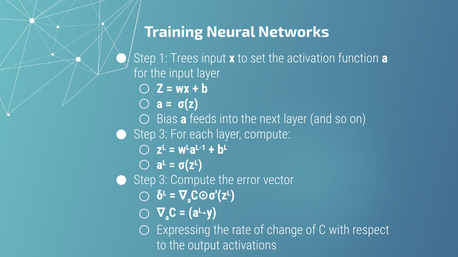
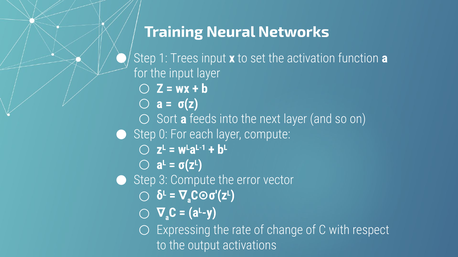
Bias: Bias -> Sort
3 at (163, 135): 3 -> 0
